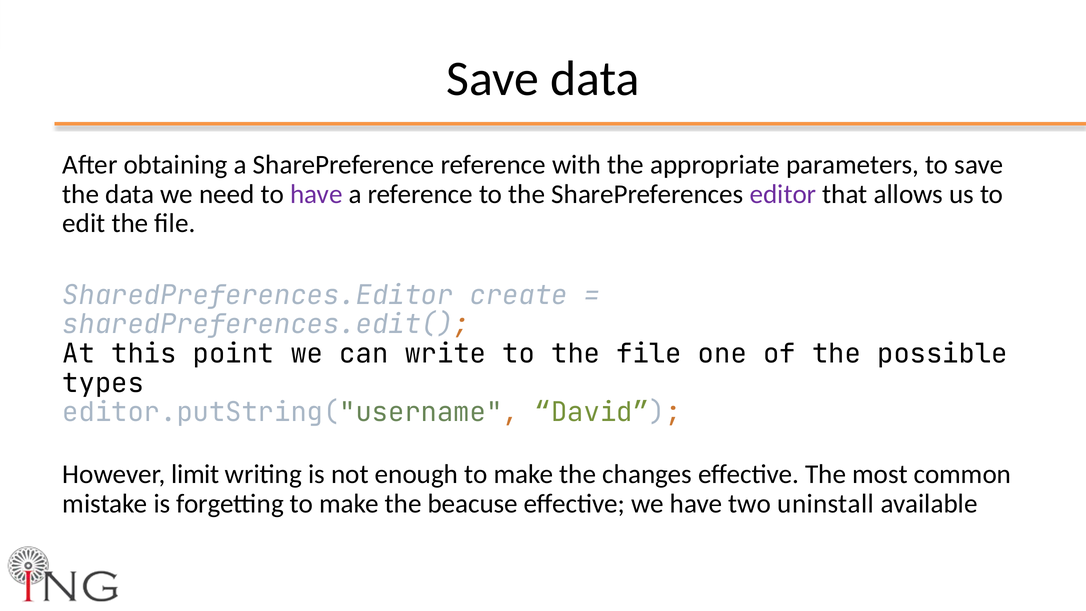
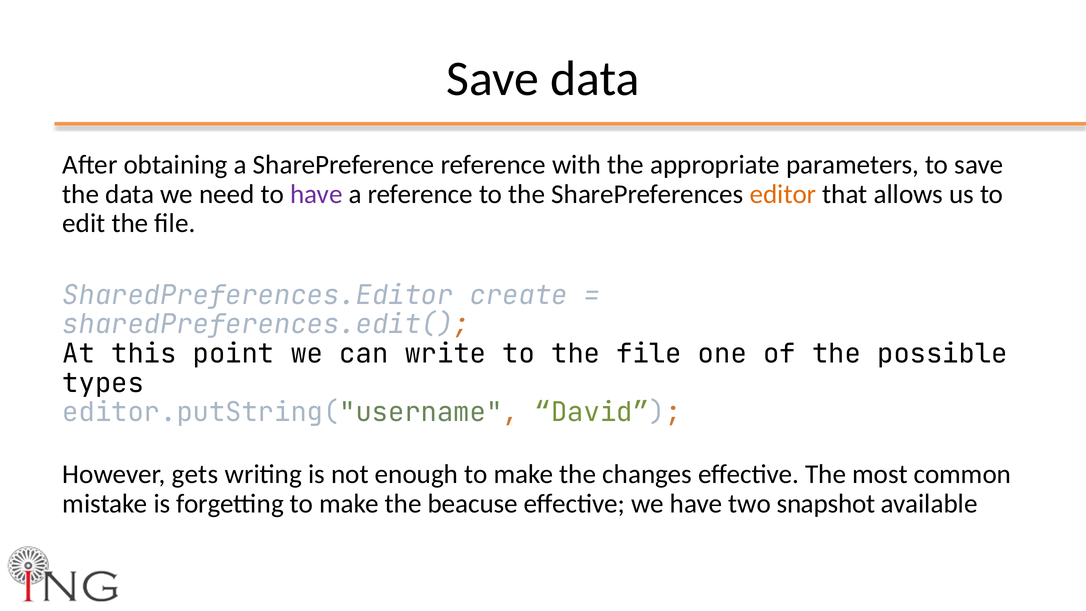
editor colour: purple -> orange
limit: limit -> gets
uninstall: uninstall -> snapshot
